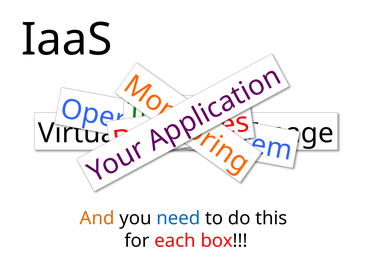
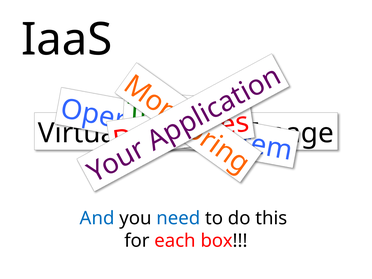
And colour: orange -> blue
